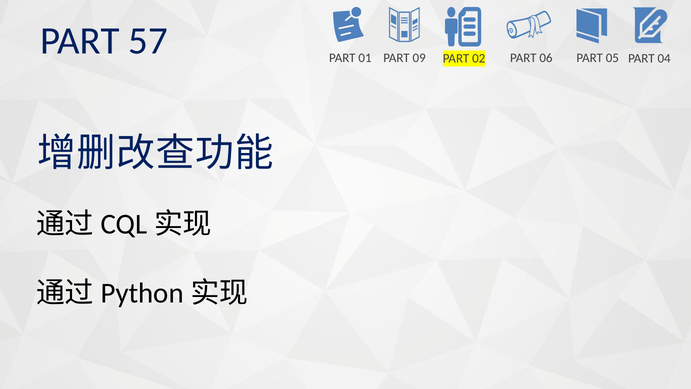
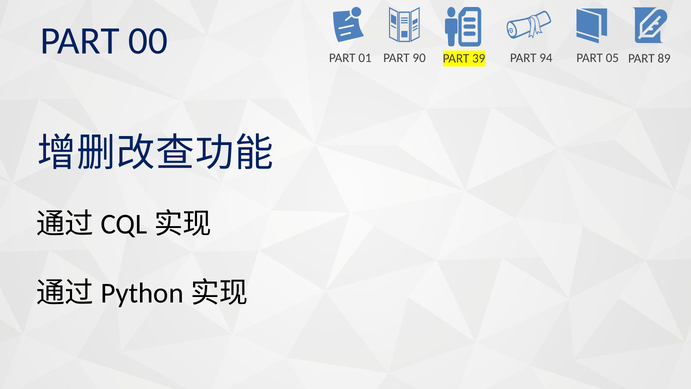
57: 57 -> 00
09: 09 -> 90
06: 06 -> 94
02: 02 -> 39
04: 04 -> 89
